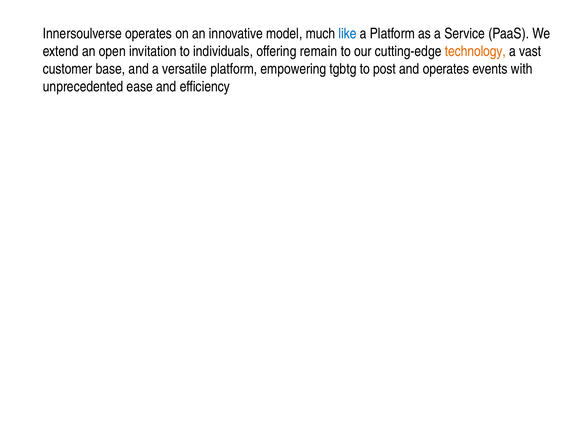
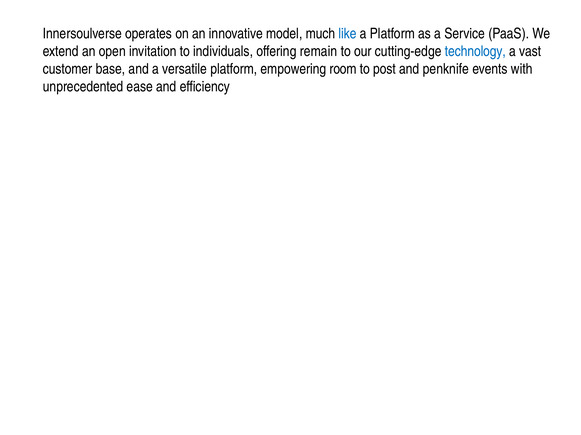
technology colour: orange -> blue
tgbtg: tgbtg -> room
and operates: operates -> penknife
